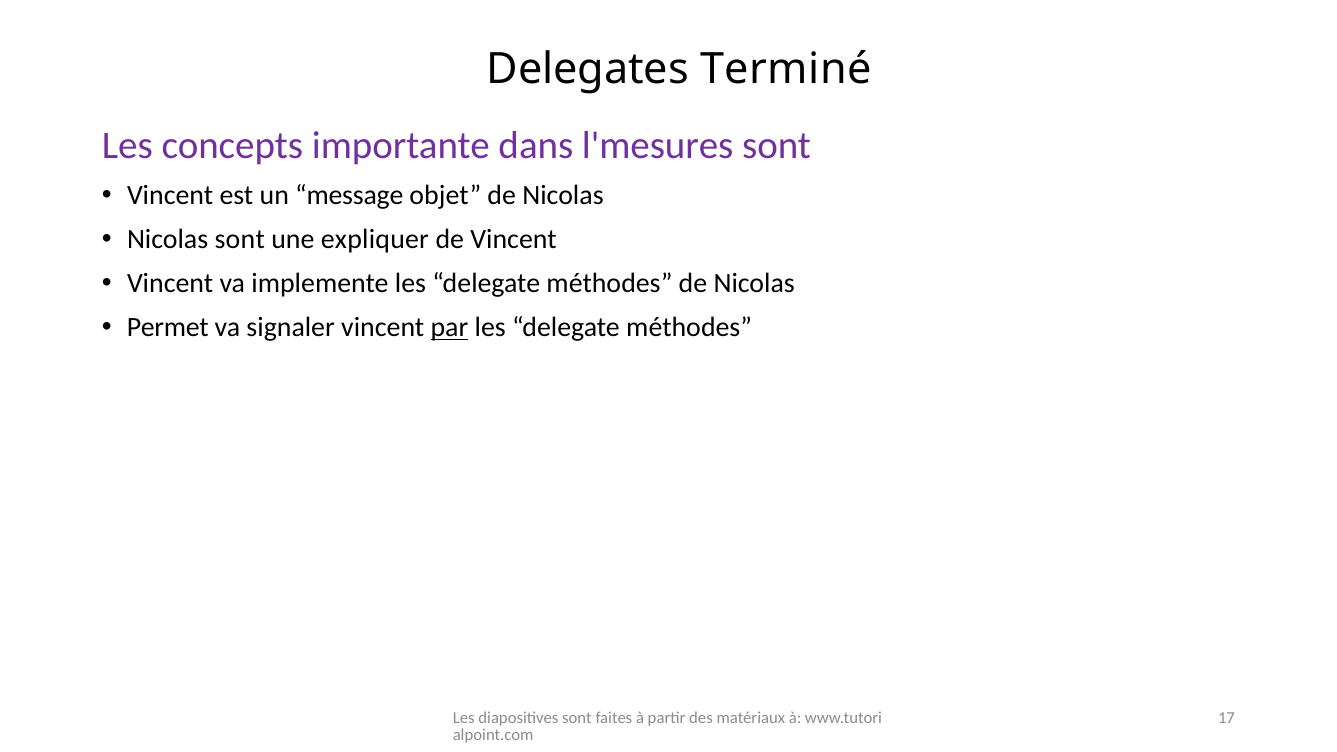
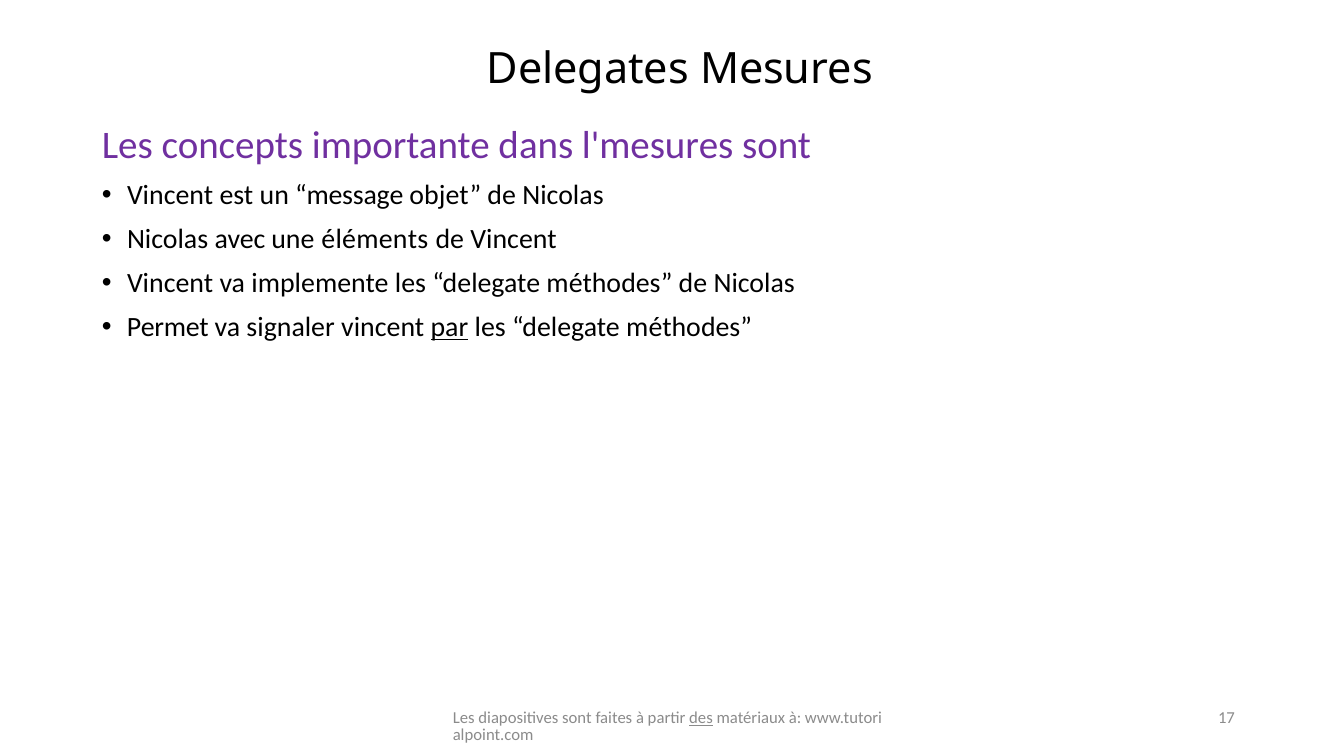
Terminé: Terminé -> Mesures
Nicolas sont: sont -> avec
expliquer: expliquer -> éléments
des underline: none -> present
